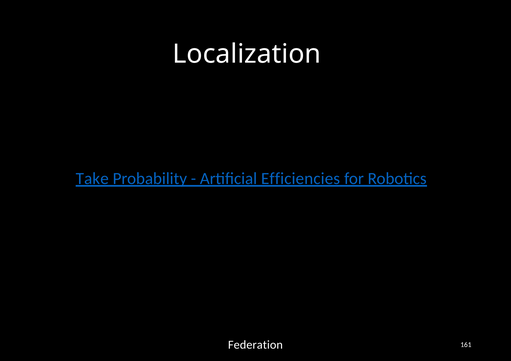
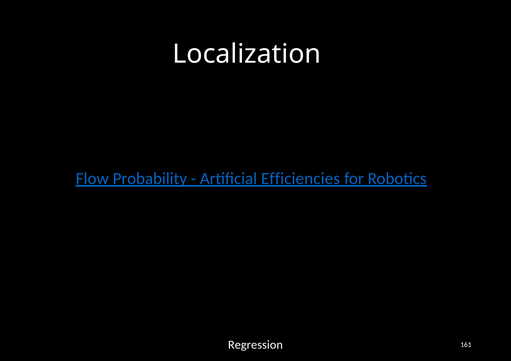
Take: Take -> Flow
Federation: Federation -> Regression
